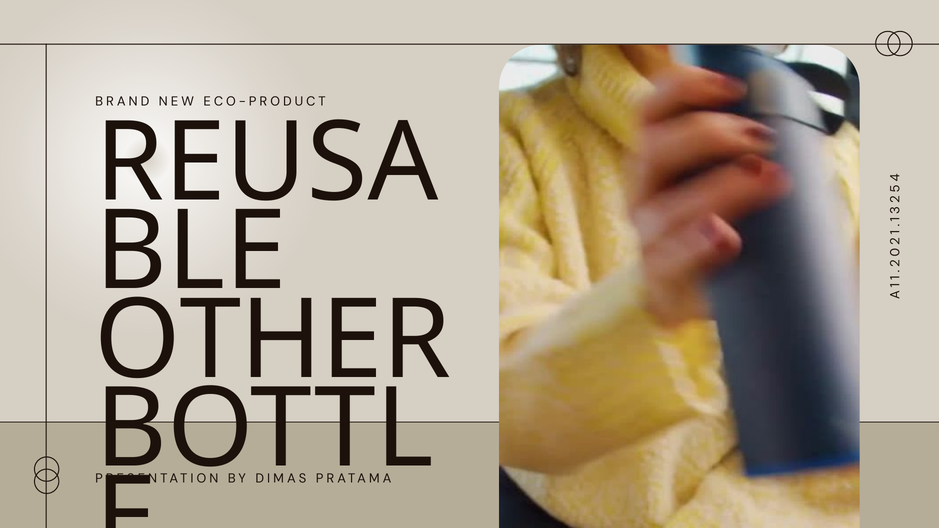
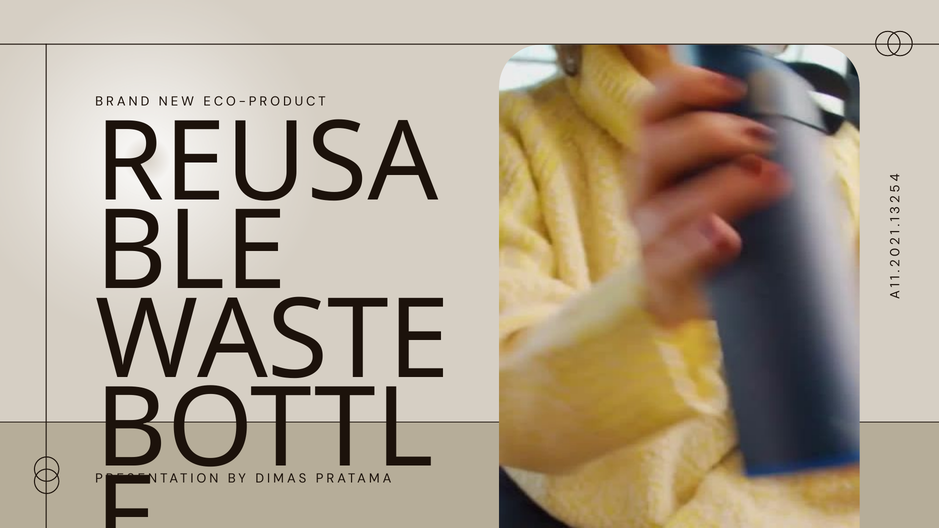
OTHER: OTHER -> WASTE
